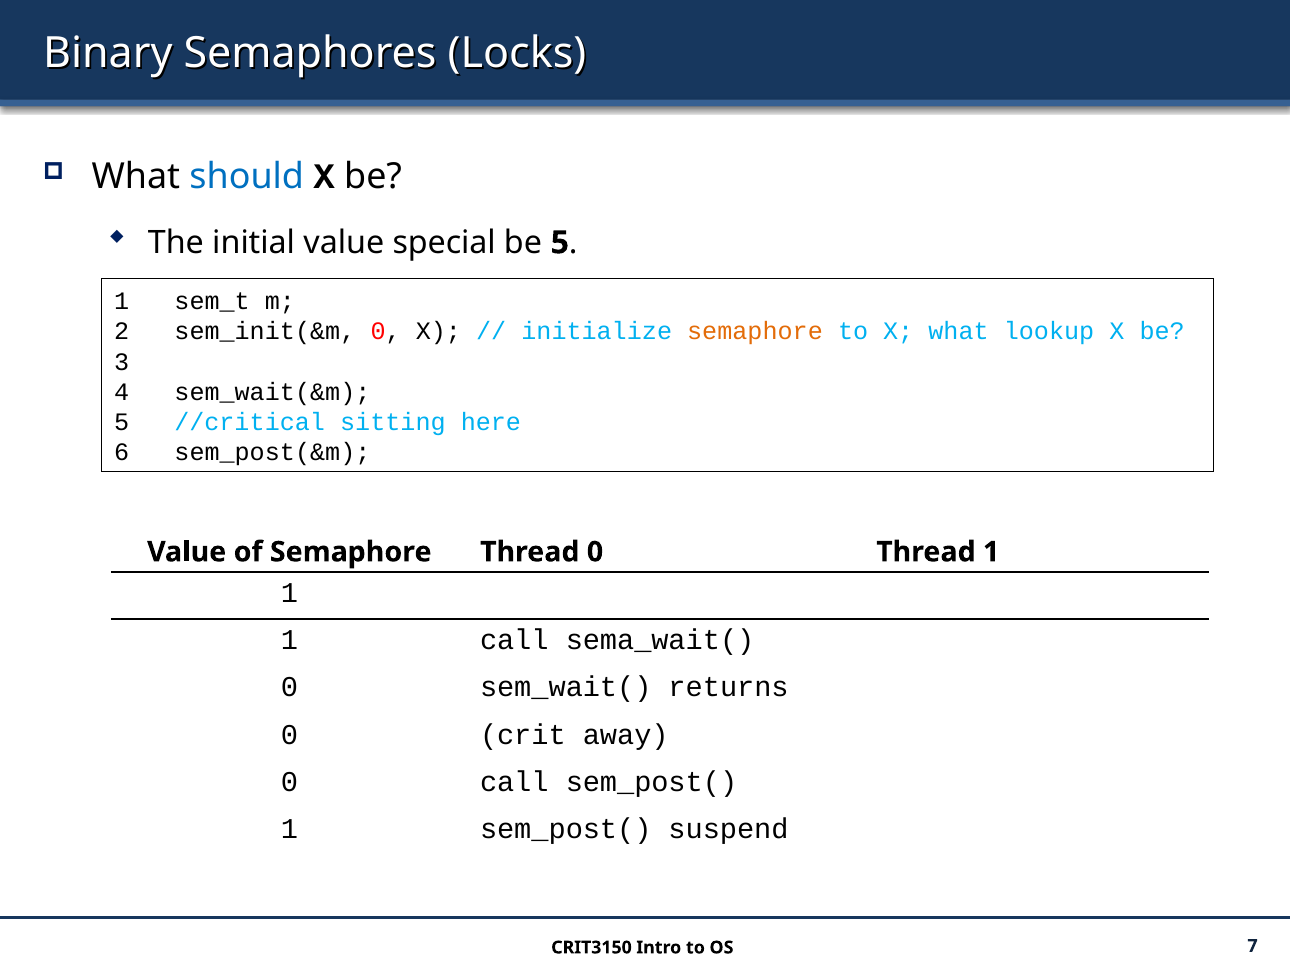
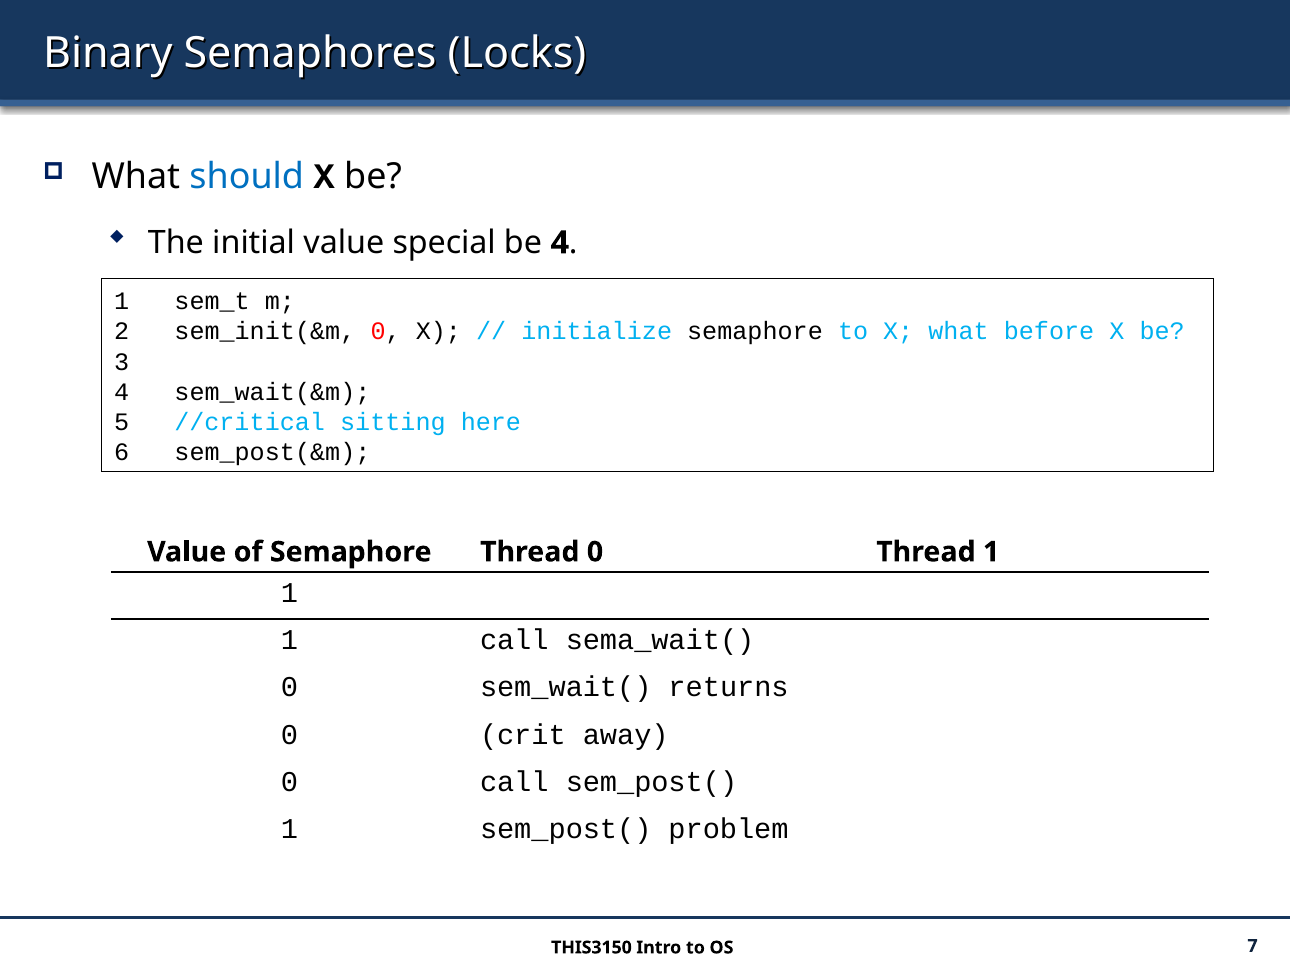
be 5: 5 -> 4
semaphore at (755, 331) colour: orange -> black
lookup: lookup -> before
suspend: suspend -> problem
CRIT3150: CRIT3150 -> THIS3150
